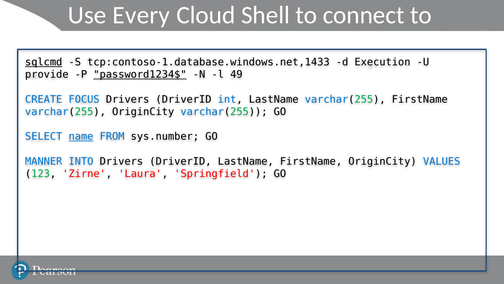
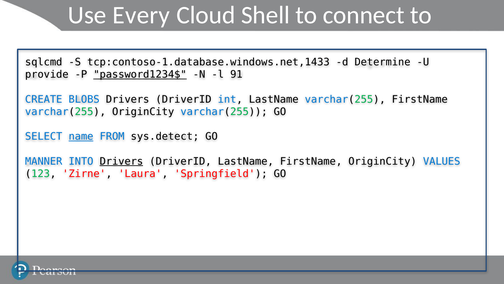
sqlcmd underline: present -> none
Execution: Execution -> Determine
49: 49 -> 91
FOCUS: FOCUS -> BLOBS
sys.number: sys.number -> sys.detect
Drivers at (121, 161) underline: none -> present
